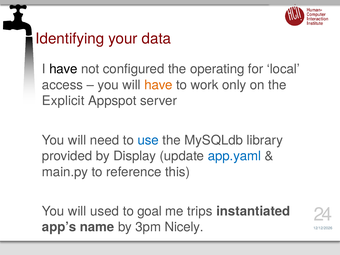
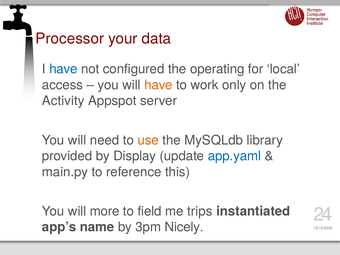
Identifying: Identifying -> Processor
have at (63, 69) colour: black -> blue
Explicit: Explicit -> Activity
use colour: blue -> orange
used: used -> more
goal: goal -> field
